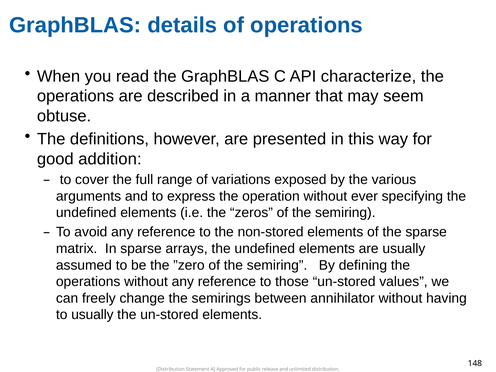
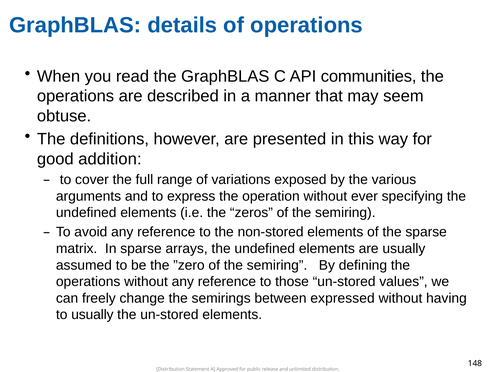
characterize: characterize -> communities
annihilator: annihilator -> expressed
